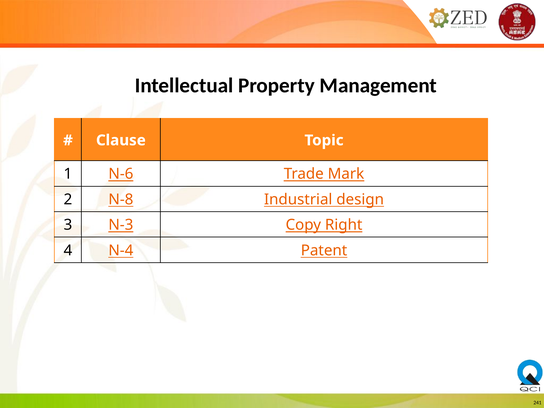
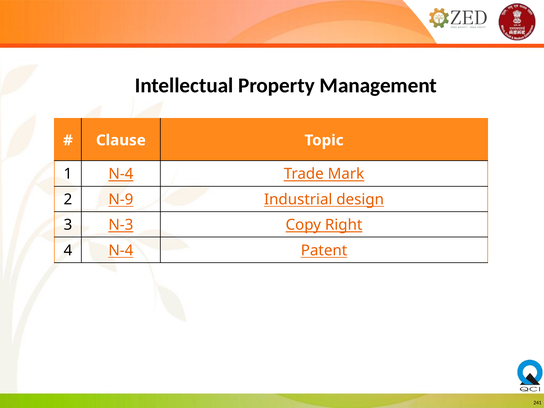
1 N-6: N-6 -> N-4
N-8: N-8 -> N-9
